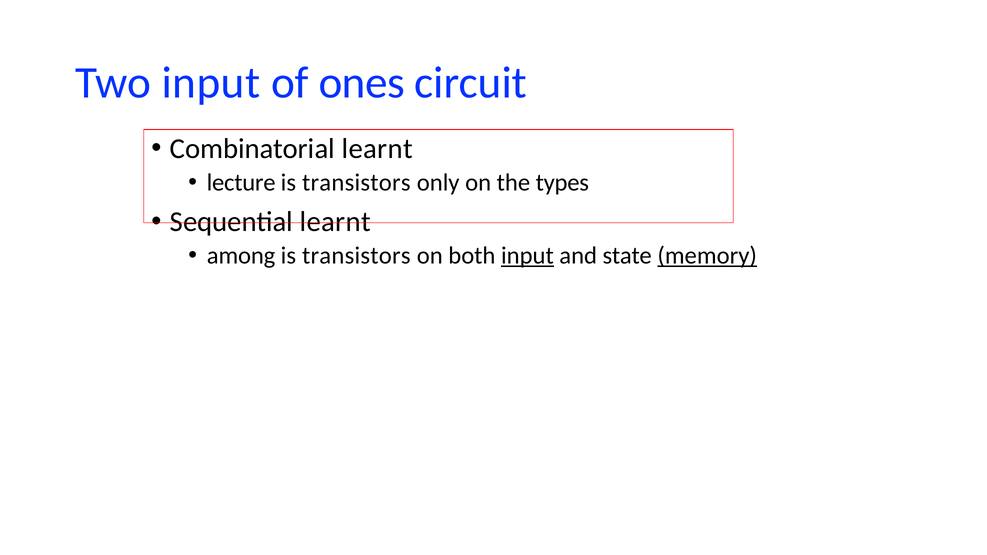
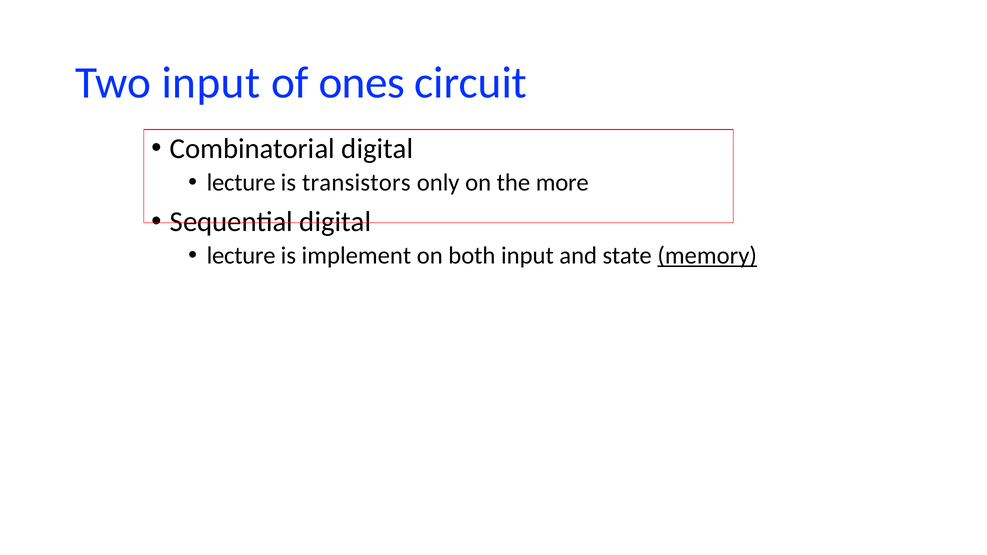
Combinatorial learnt: learnt -> digital
types: types -> more
Sequential learnt: learnt -> digital
among at (241, 256): among -> lecture
transistors at (356, 256): transistors -> implement
input at (527, 256) underline: present -> none
